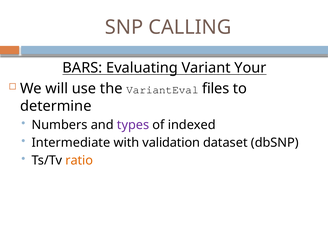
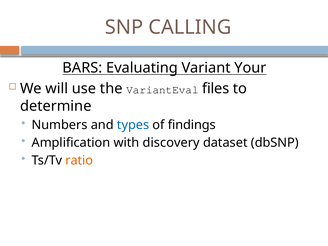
types colour: purple -> blue
indexed: indexed -> findings
Intermediate: Intermediate -> Amplification
validation: validation -> discovery
